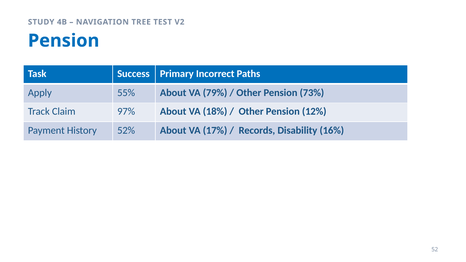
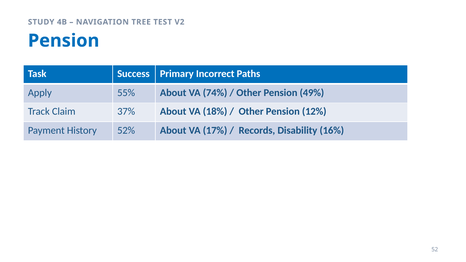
79%: 79% -> 74%
73%: 73% -> 49%
97%: 97% -> 37%
